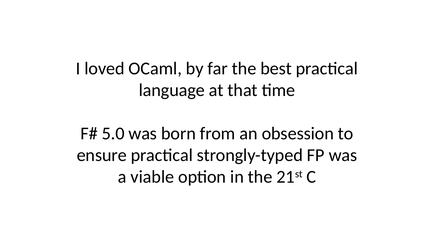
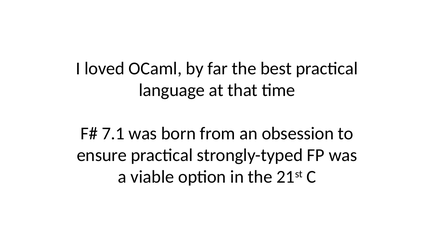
5.0: 5.0 -> 7.1
